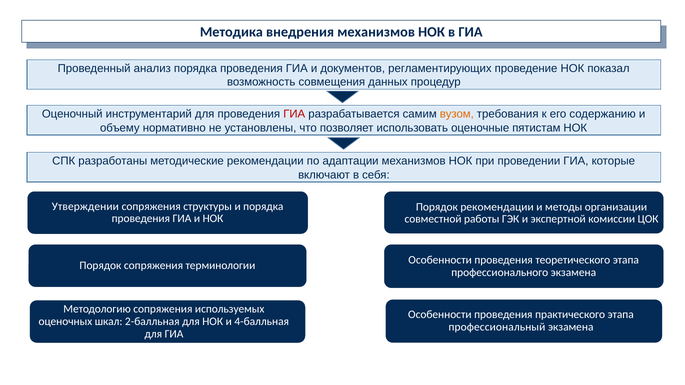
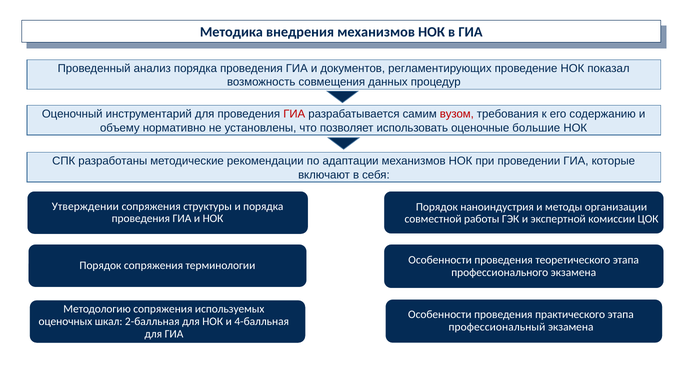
вузом colour: orange -> red
пятистам: пятистам -> большие
Порядок рекомендации: рекомендации -> наноиндустрия
